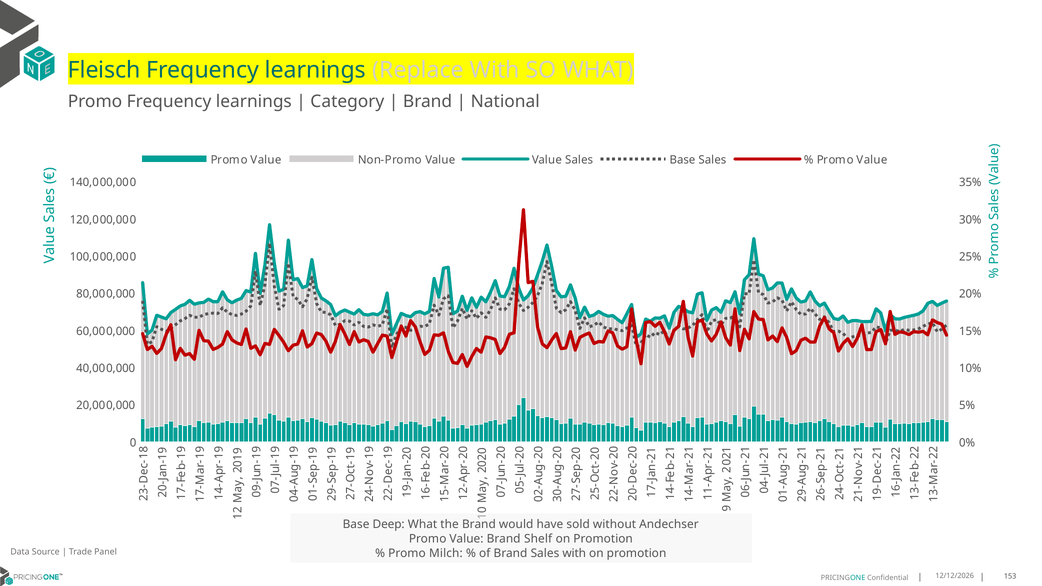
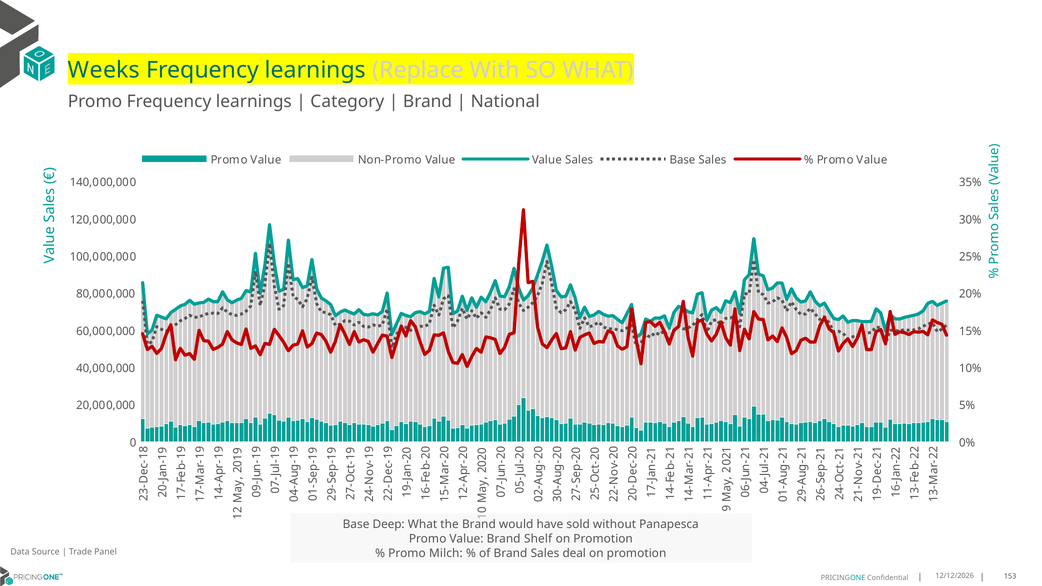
Fleisch: Fleisch -> Weeks
Andechser: Andechser -> Panapesca
Sales with: with -> deal
